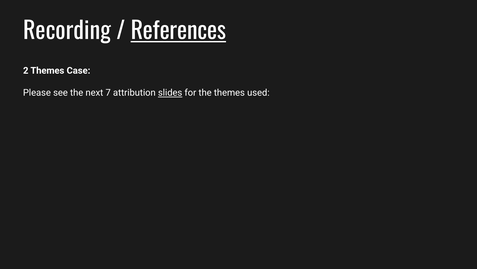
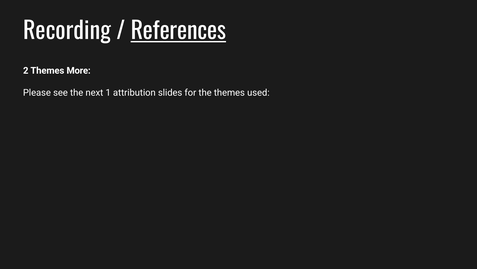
Case: Case -> More
7: 7 -> 1
slides underline: present -> none
